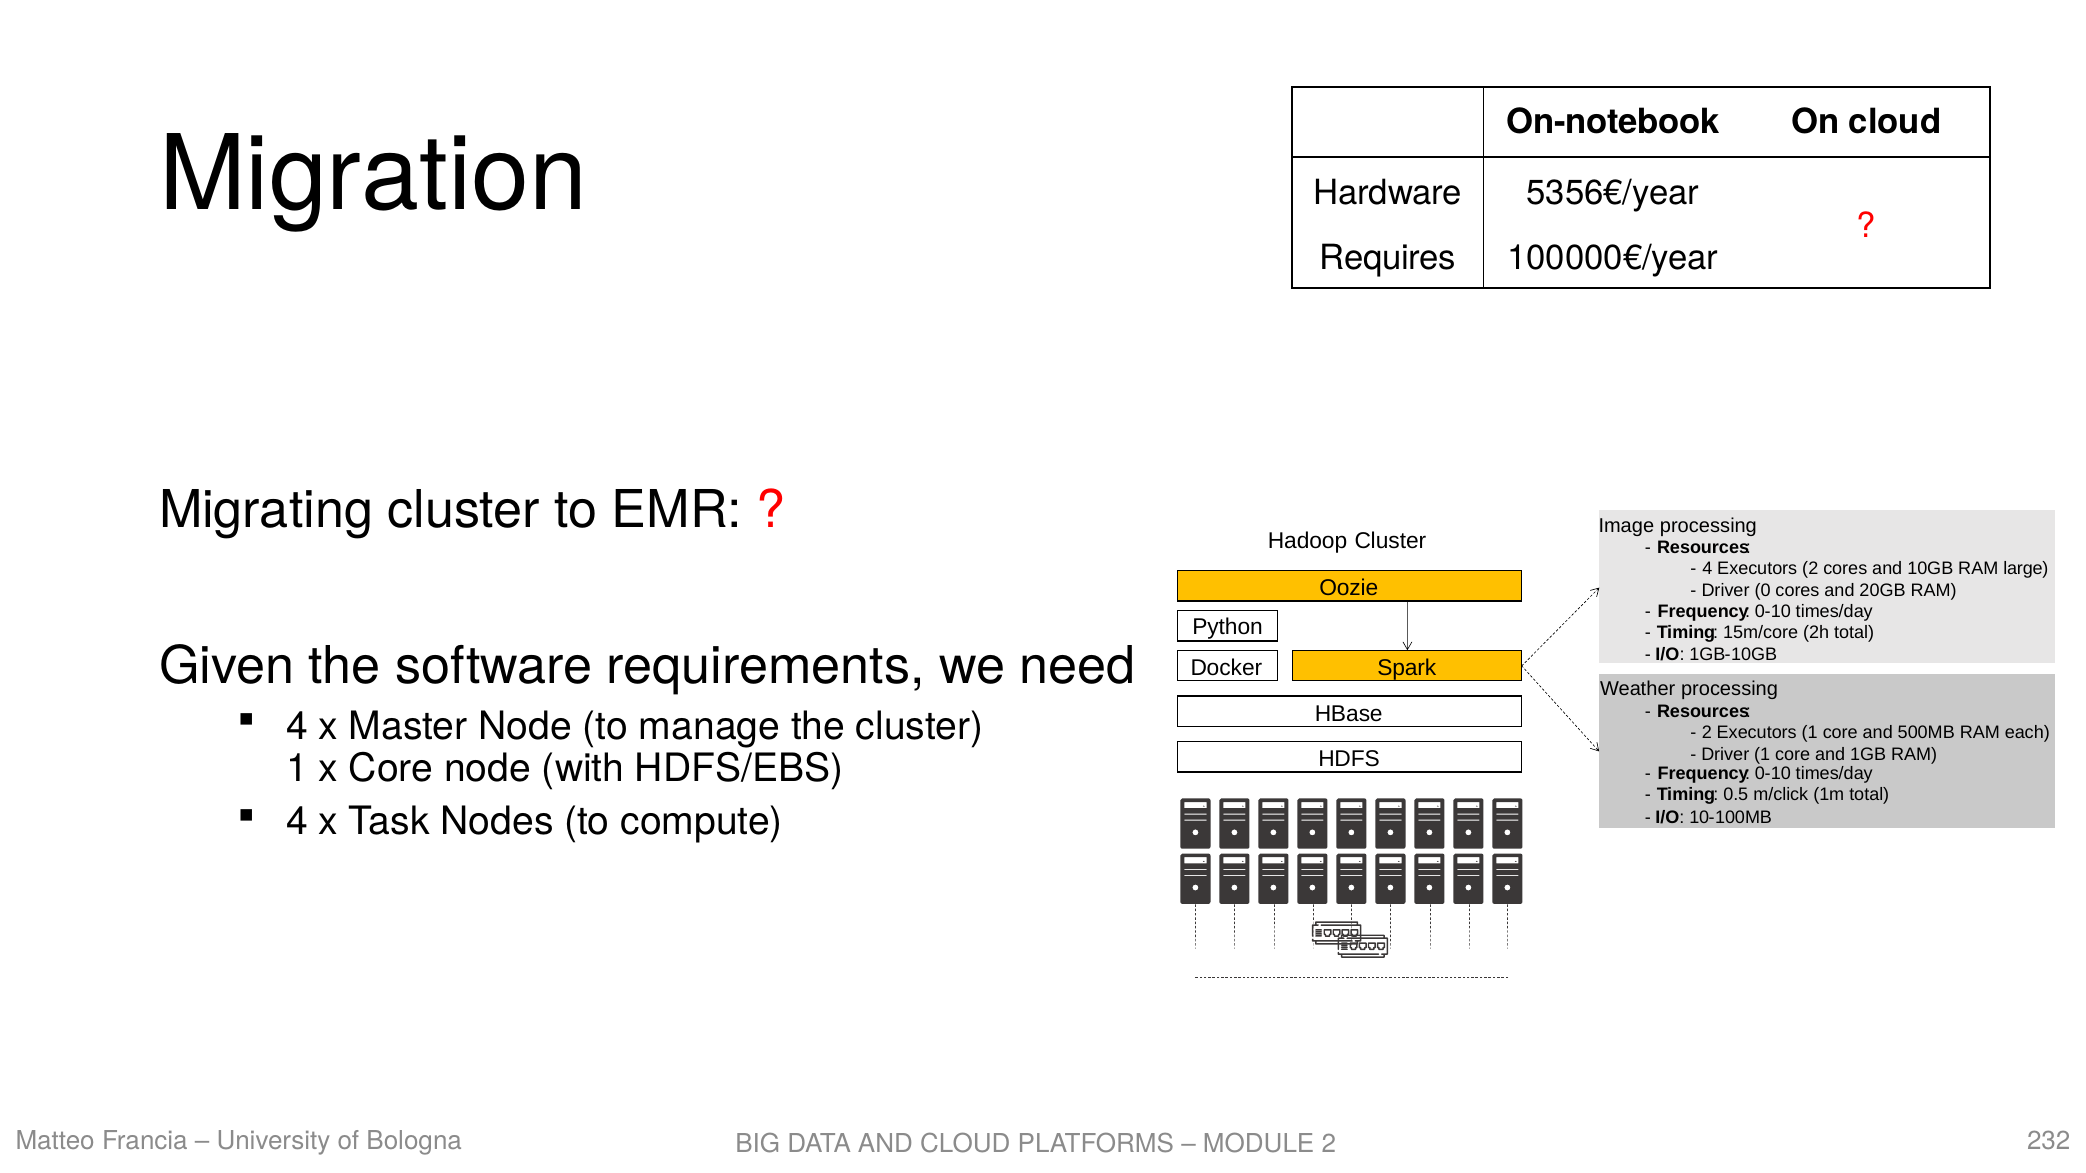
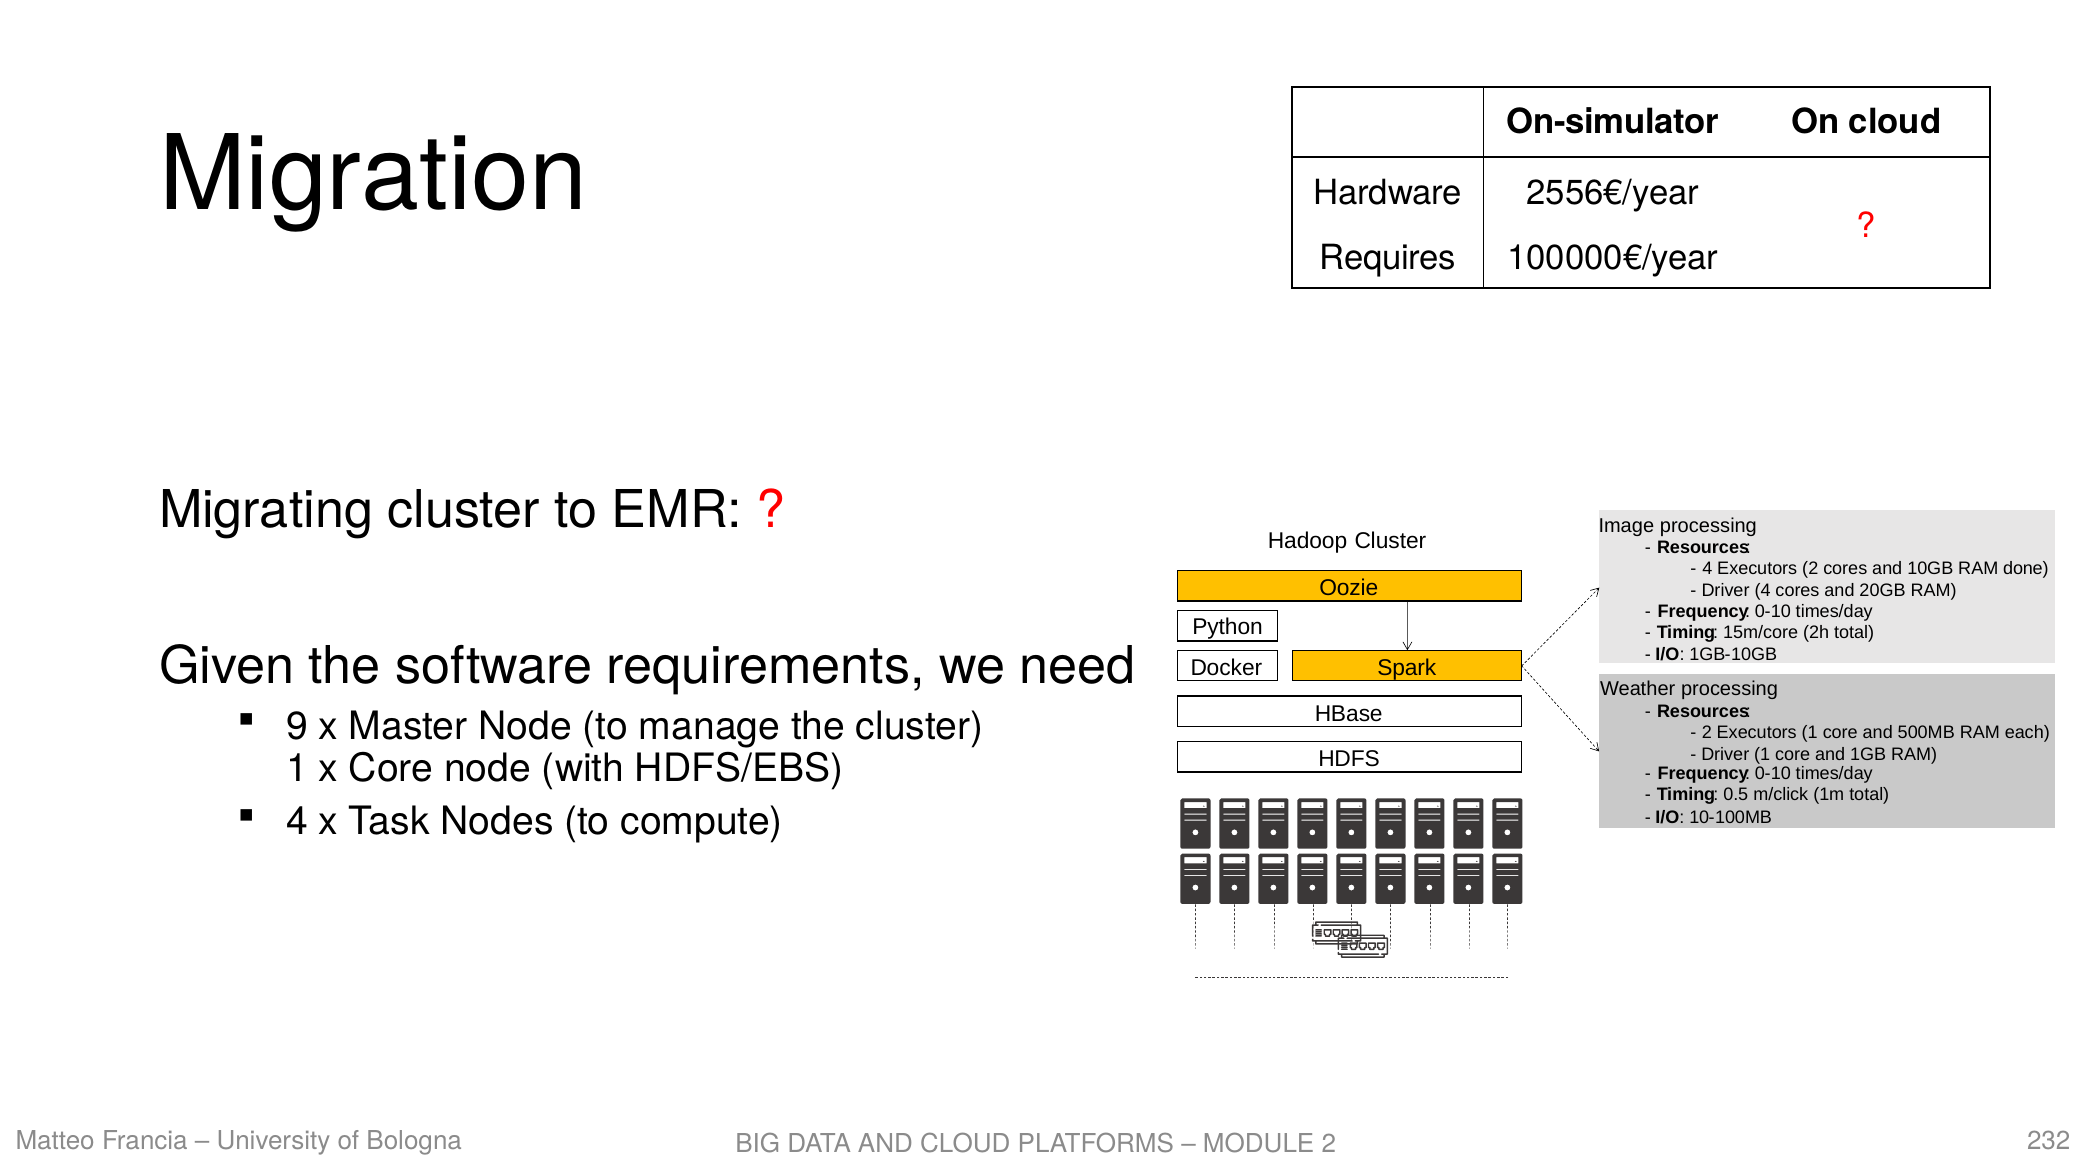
On-notebook: On-notebook -> On-simulator
5356€/year: 5356€/year -> 2556€/year
large: large -> done
Driver 0: 0 -> 4
4 at (297, 727): 4 -> 9
